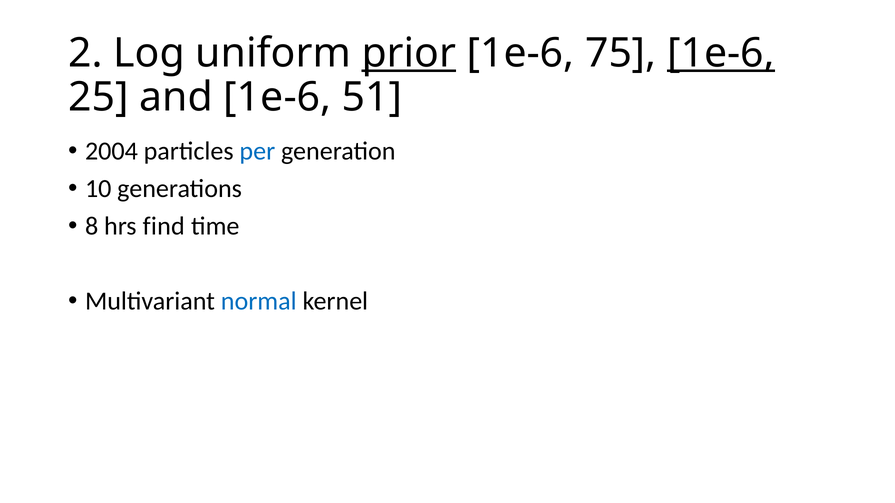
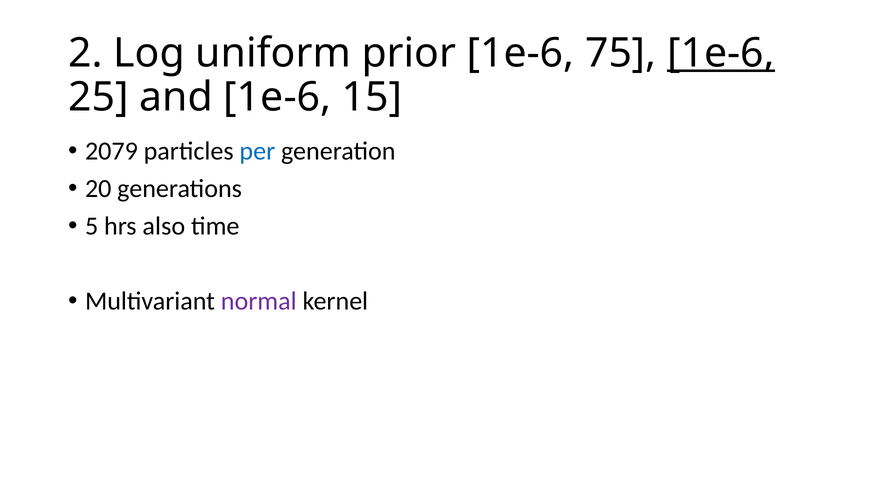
prior underline: present -> none
51: 51 -> 15
2004: 2004 -> 2079
10: 10 -> 20
8: 8 -> 5
find: find -> also
normal colour: blue -> purple
